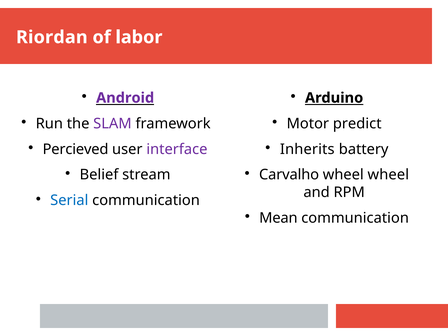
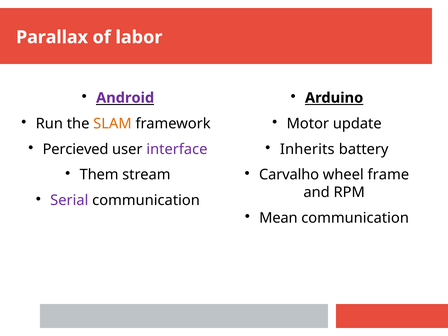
Riordan: Riordan -> Parallax
SLAM colour: purple -> orange
predict: predict -> update
Belief: Belief -> Them
wheel wheel: wheel -> frame
Serial colour: blue -> purple
